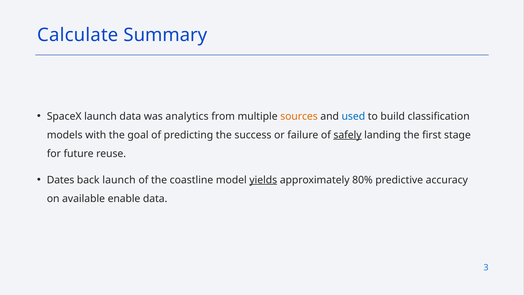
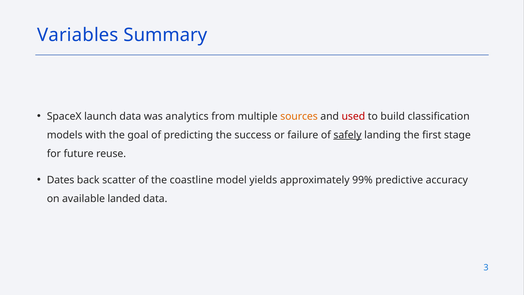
Calculate: Calculate -> Variables
used colour: blue -> red
back launch: launch -> scatter
yields underline: present -> none
80%: 80% -> 99%
enable: enable -> landed
